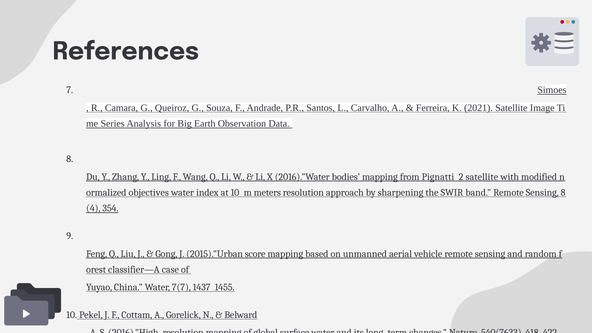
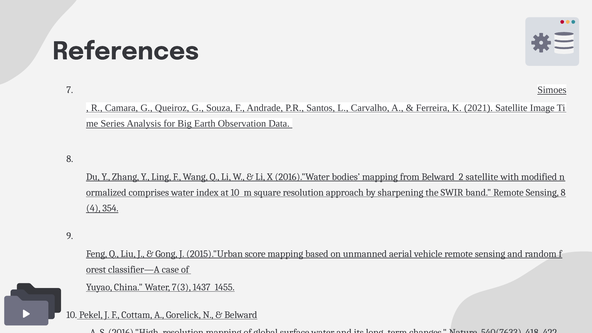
from Pignatti: Pignatti -> Belward
objectives: objectives -> comprises
meters: meters -> square
7(7: 7(7 -> 7(3
